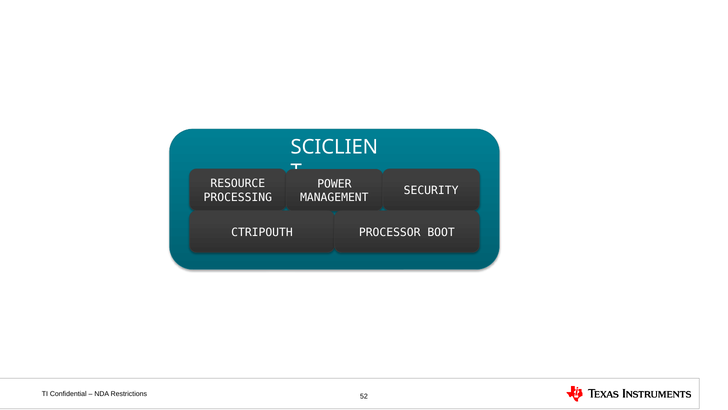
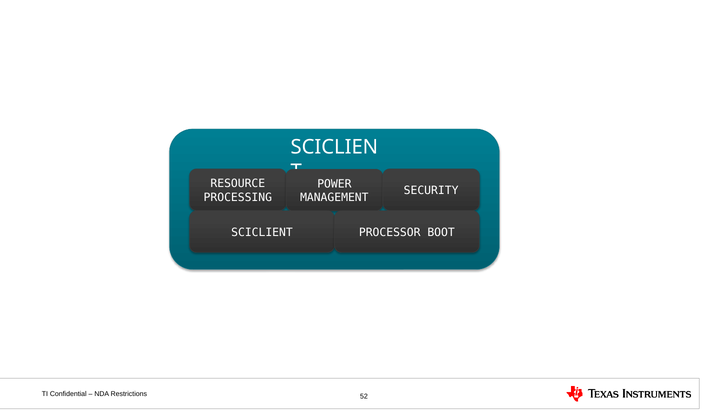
CTRIPOUTH: CTRIPOUTH -> SCICLIENT
